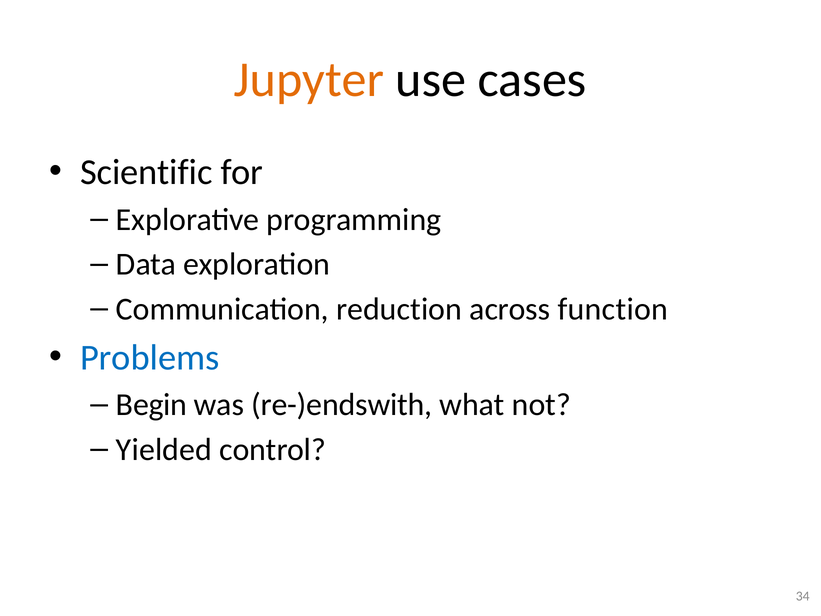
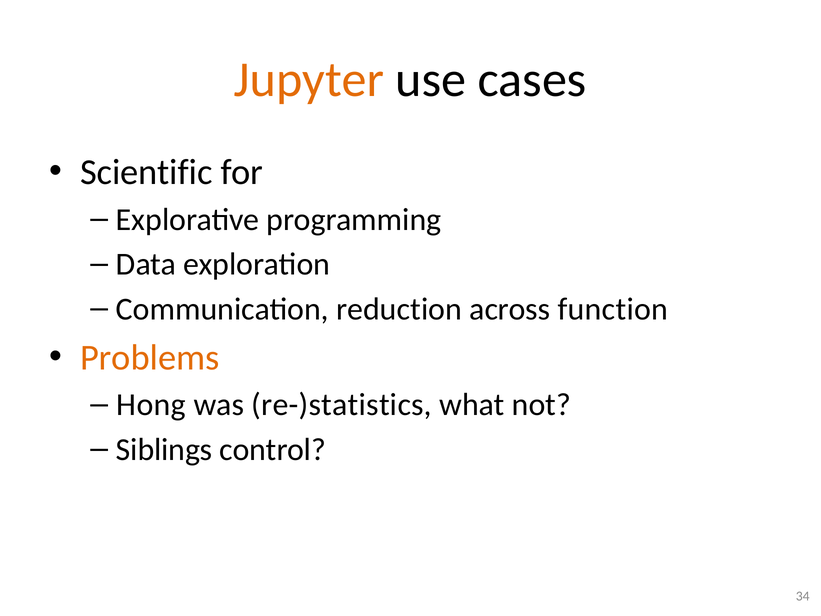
Problems colour: blue -> orange
Begin: Begin -> Hong
re-)endswith: re-)endswith -> re-)statistics
Yielded: Yielded -> Siblings
